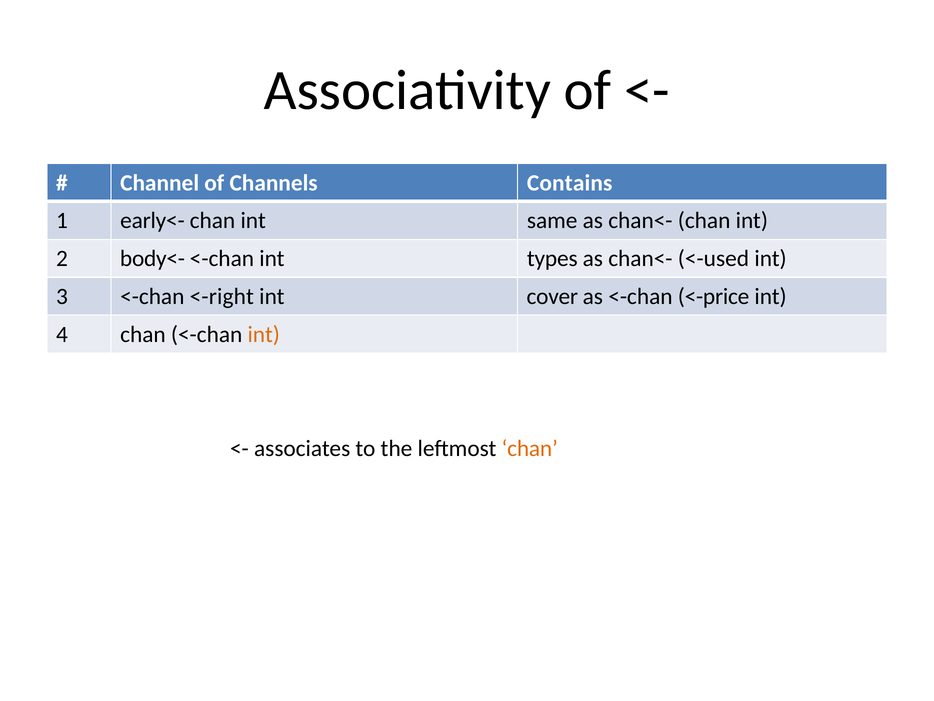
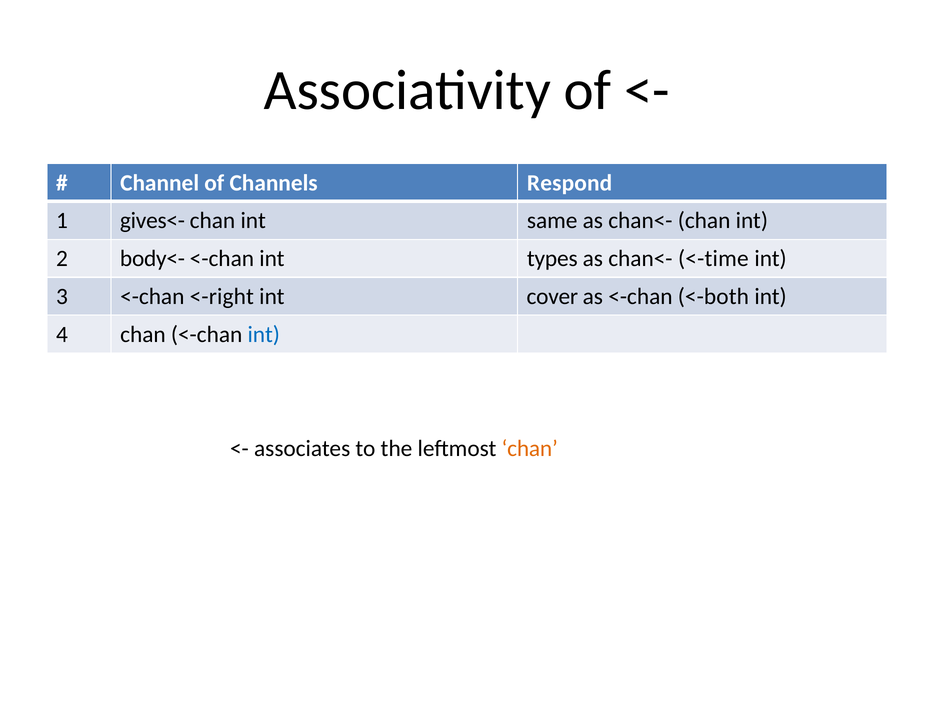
Contains: Contains -> Respond
early<-: early<- -> gives<-
<-used: <-used -> <-time
<-price: <-price -> <-both
int at (264, 334) colour: orange -> blue
